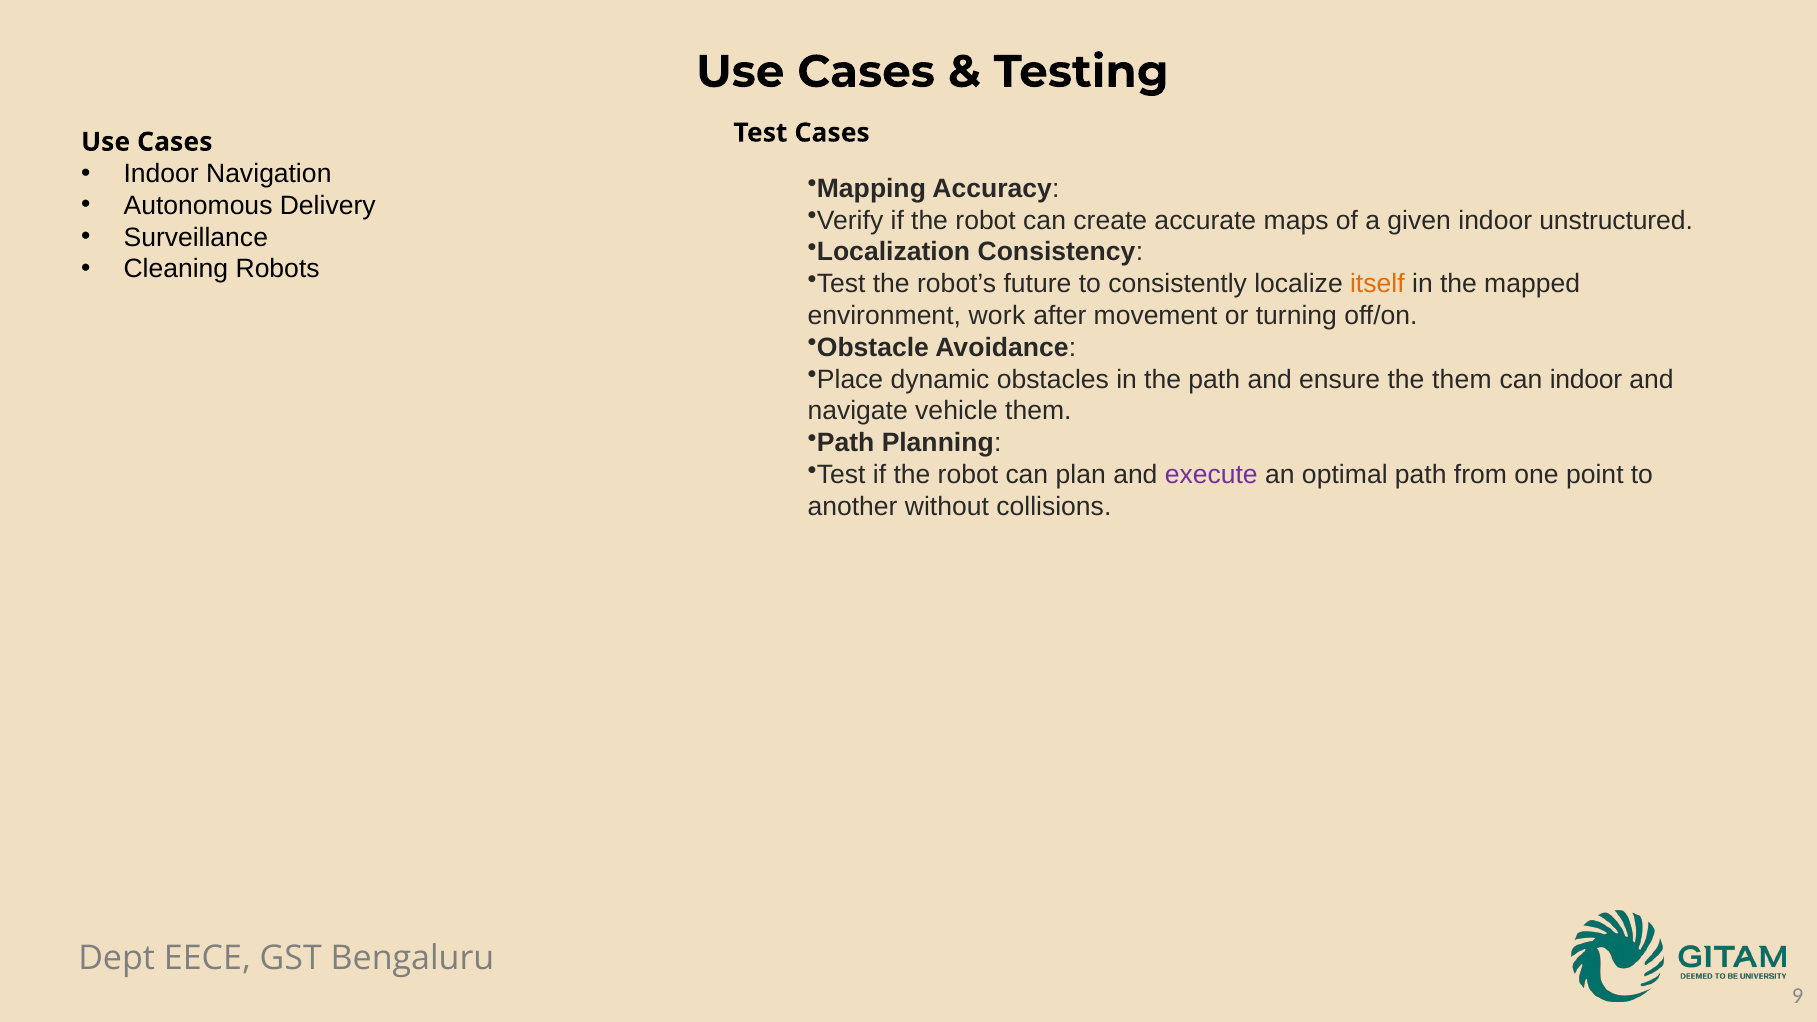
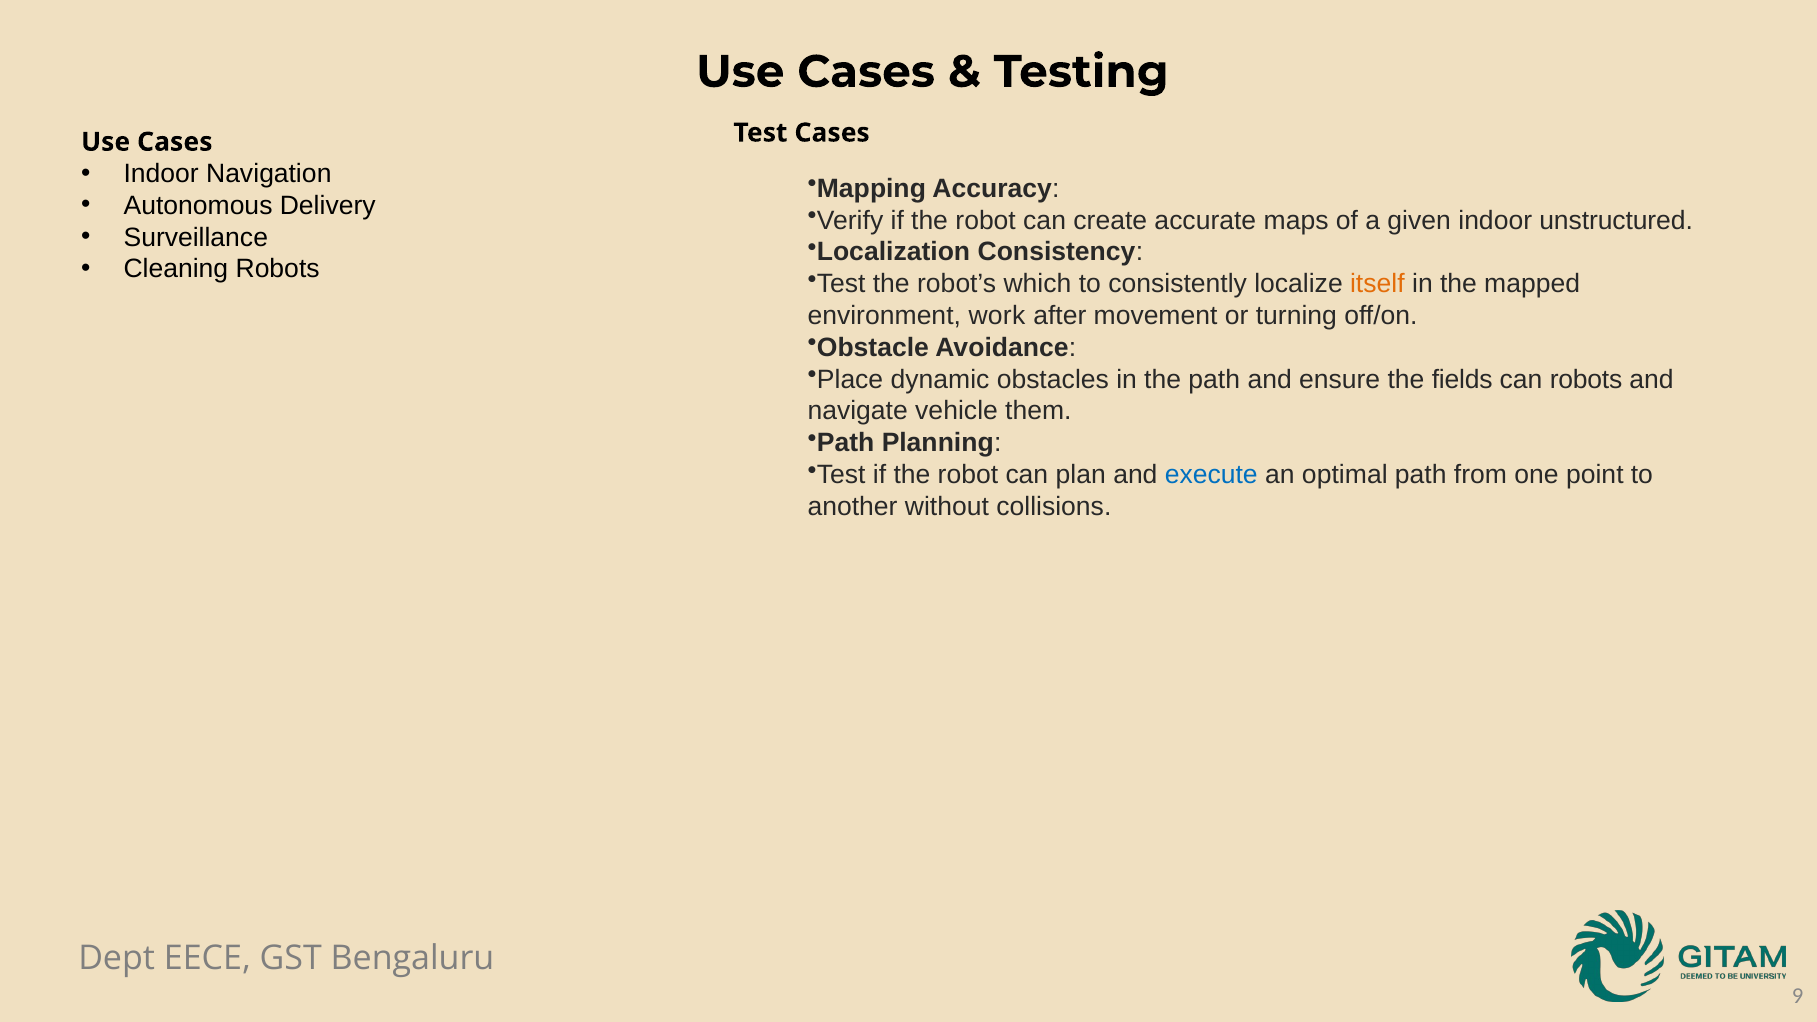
future: future -> which
the them: them -> fields
can indoor: indoor -> robots
execute colour: purple -> blue
